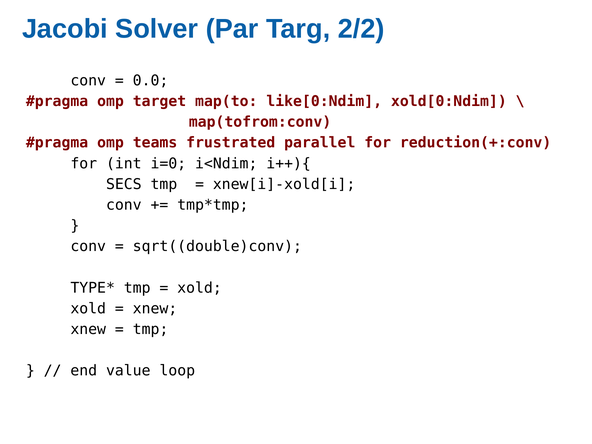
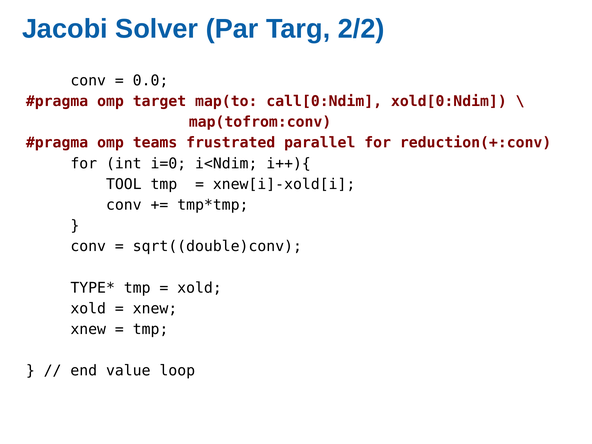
like[0:Ndim: like[0:Ndim -> call[0:Ndim
SECS: SECS -> TOOL
